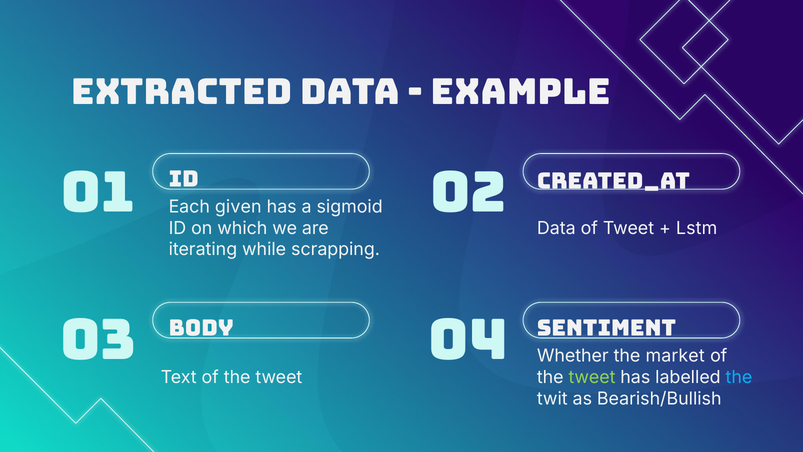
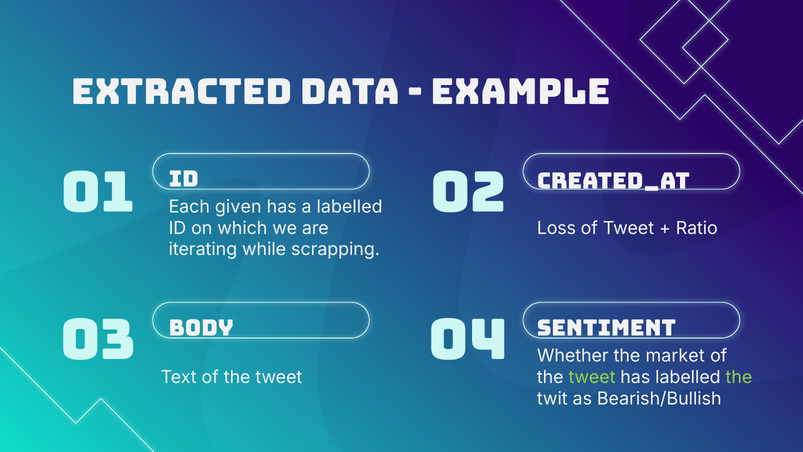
a sigmoid: sigmoid -> labelled
Data at (556, 228): Data -> Loss
Lstm: Lstm -> Ratio
the at (739, 377) colour: light blue -> light green
